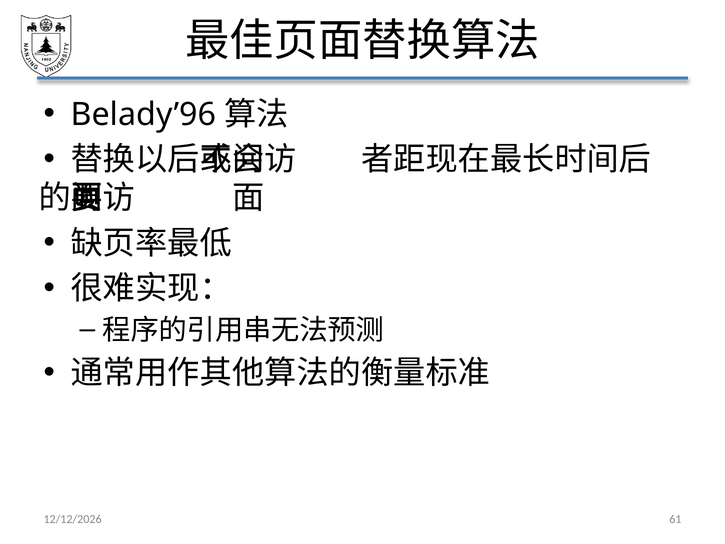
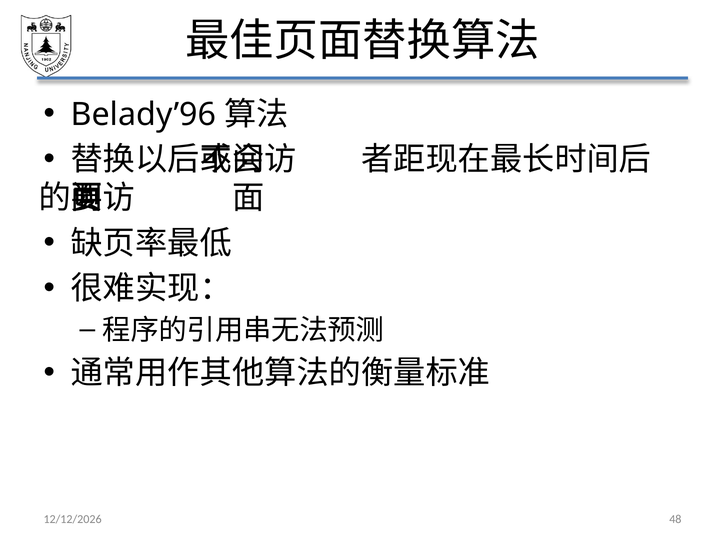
61: 61 -> 48
